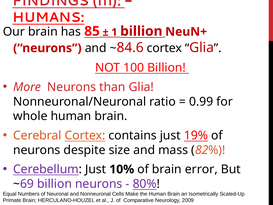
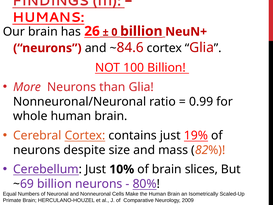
85: 85 -> 26
1: 1 -> 0
error: error -> slices
